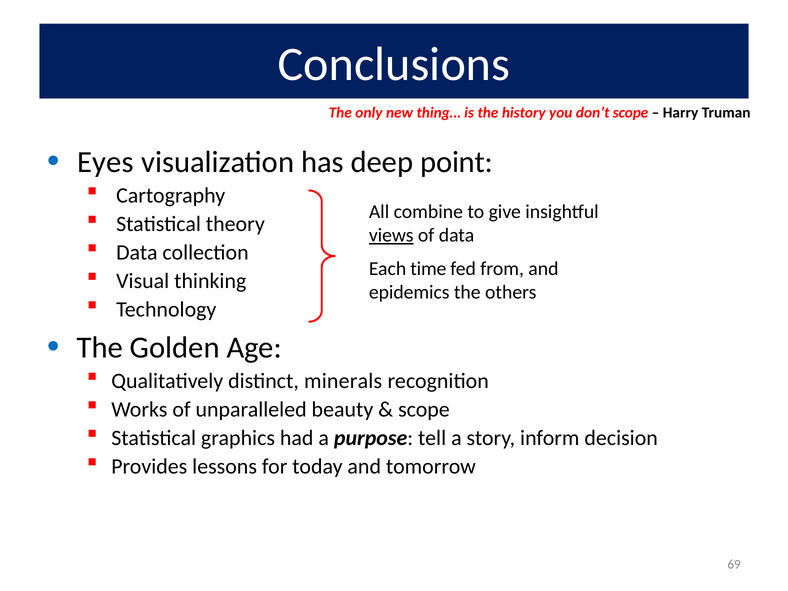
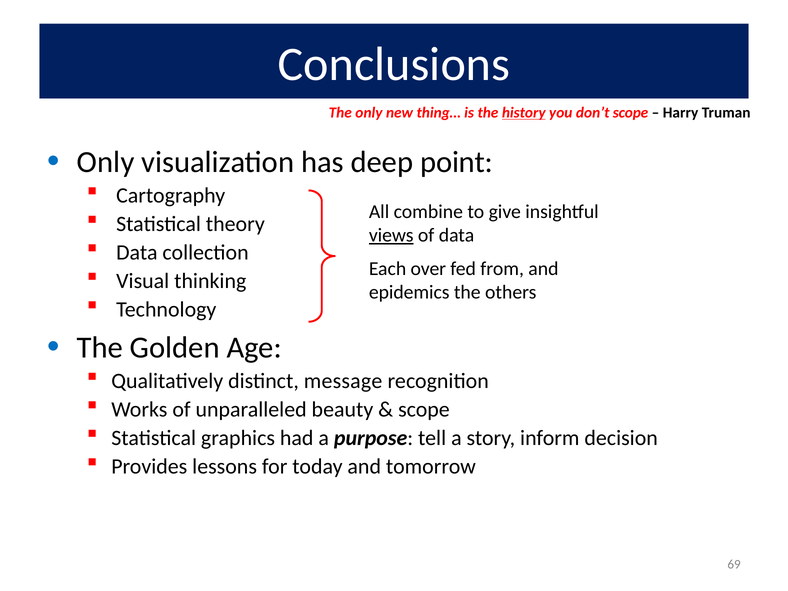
history underline: none -> present
Eyes at (106, 162): Eyes -> Only
time: time -> over
minerals: minerals -> message
